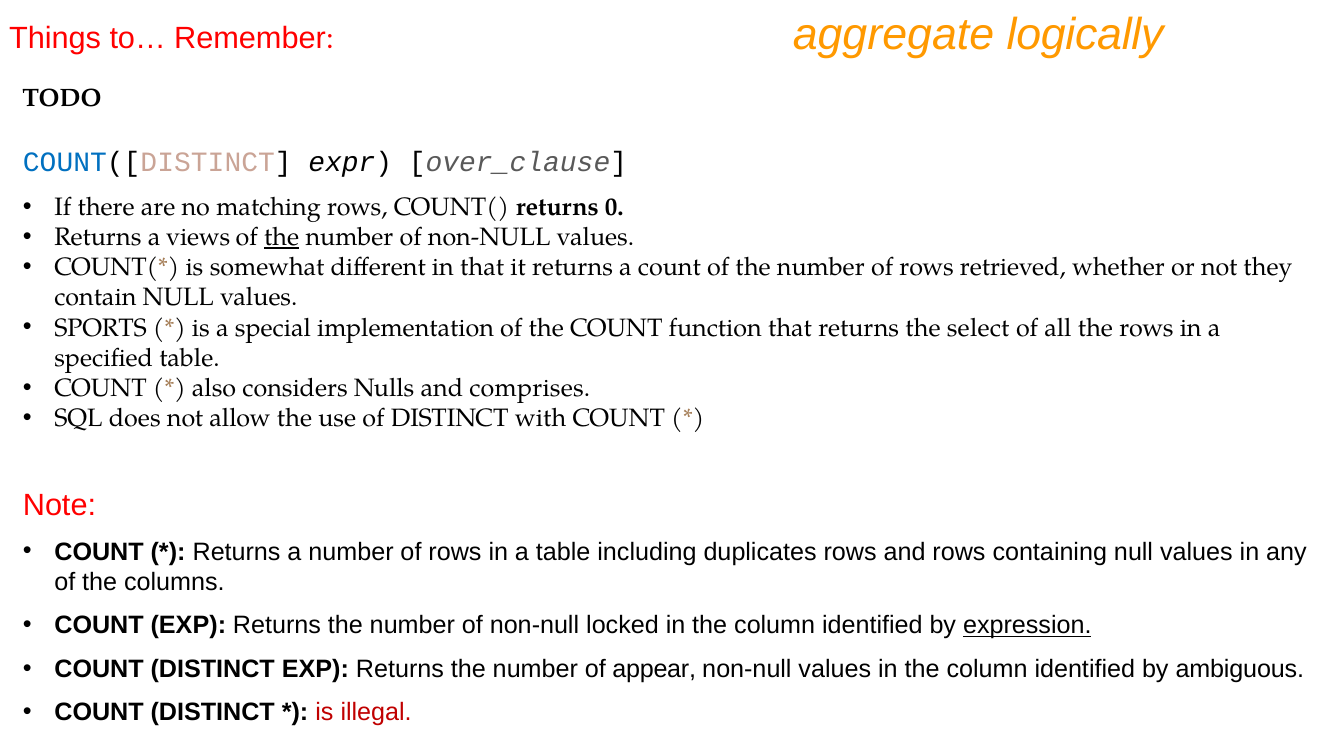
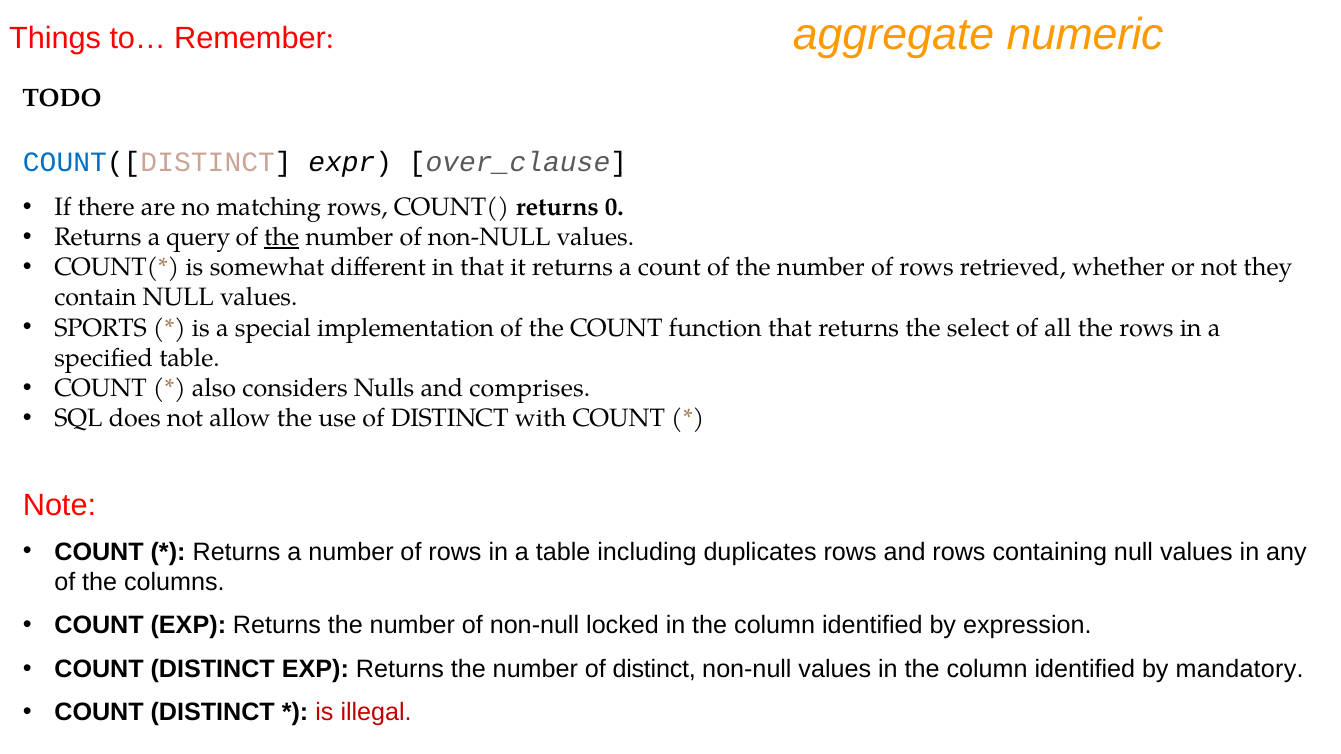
logically: logically -> numeric
views: views -> query
expression underline: present -> none
number of appear: appear -> distinct
ambiguous: ambiguous -> mandatory
